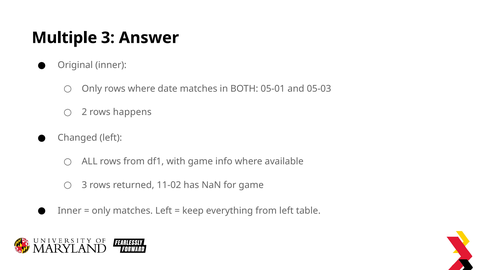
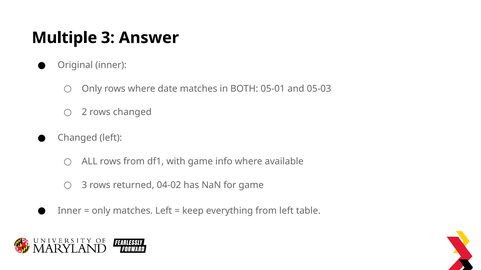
rows happens: happens -> changed
11-02: 11-02 -> 04-02
